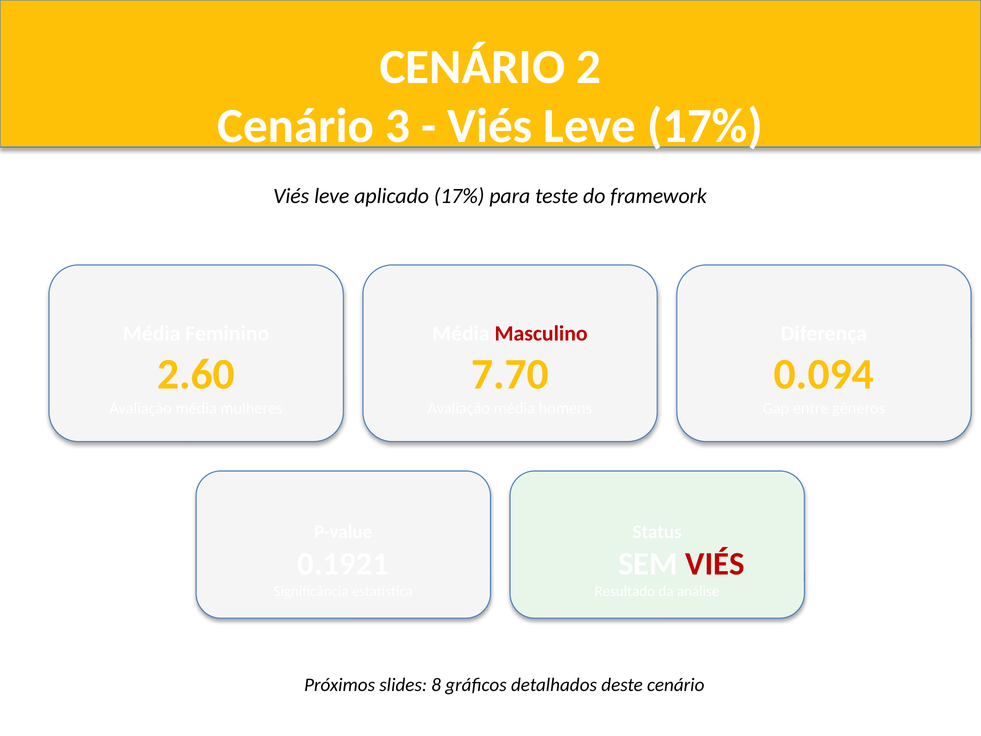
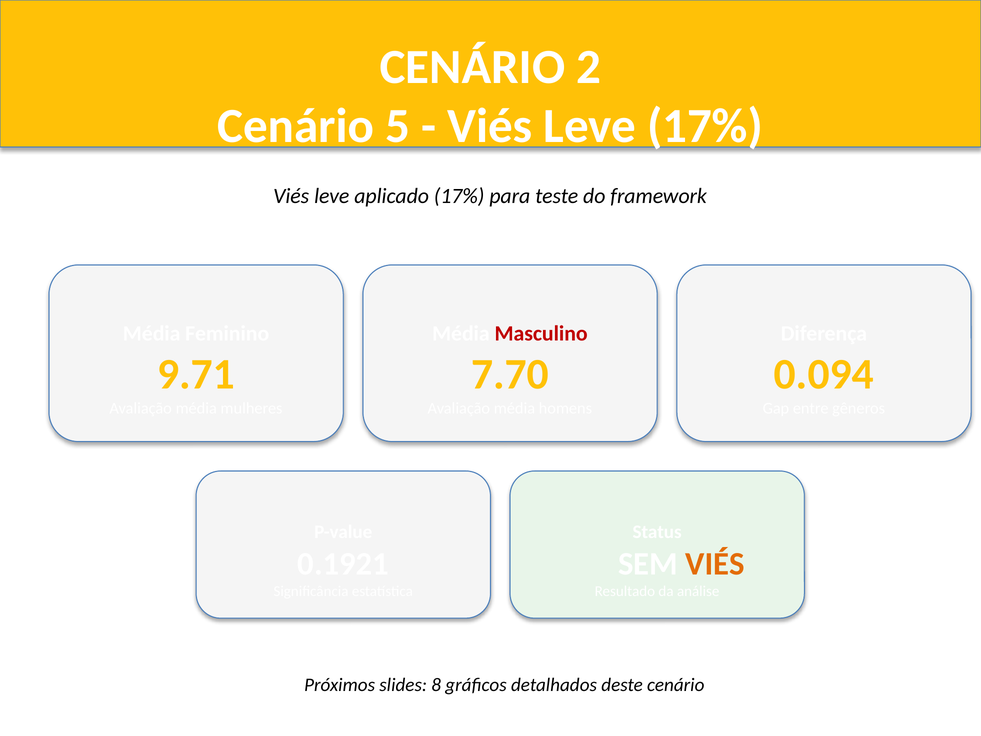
3: 3 -> 5
2.60: 2.60 -> 9.71
VIÉS at (715, 564) colour: red -> orange
